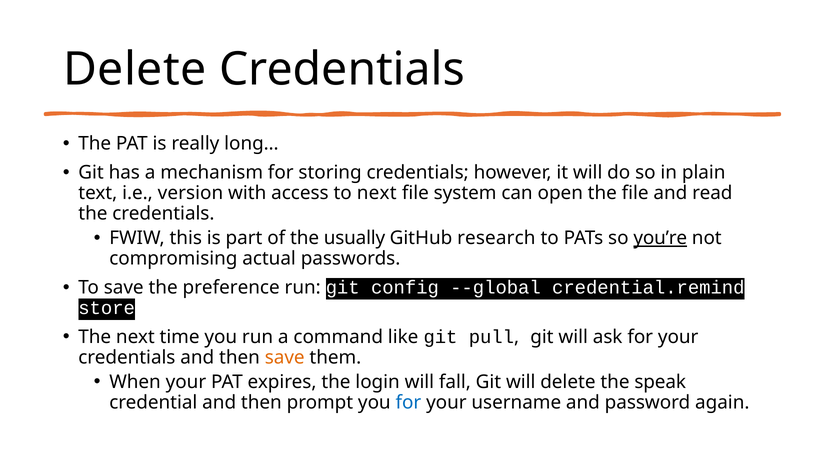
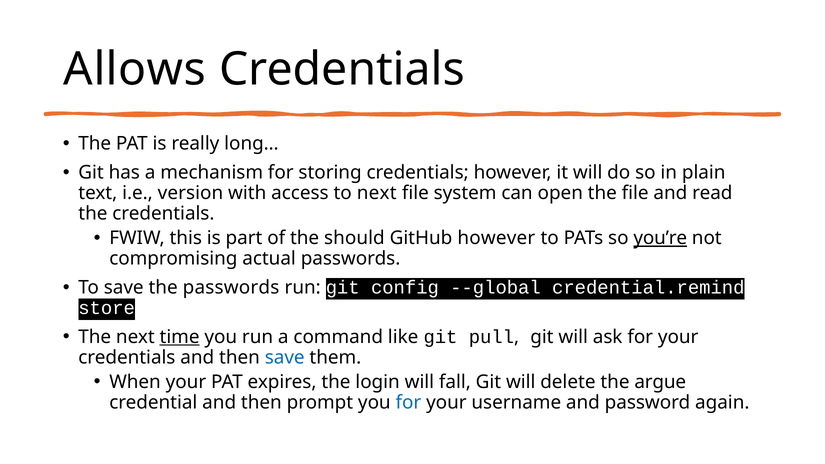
Delete at (135, 69): Delete -> Allows
usually: usually -> should
GitHub research: research -> however
the preference: preference -> passwords
time underline: none -> present
save at (285, 357) colour: orange -> blue
speak: speak -> argue
